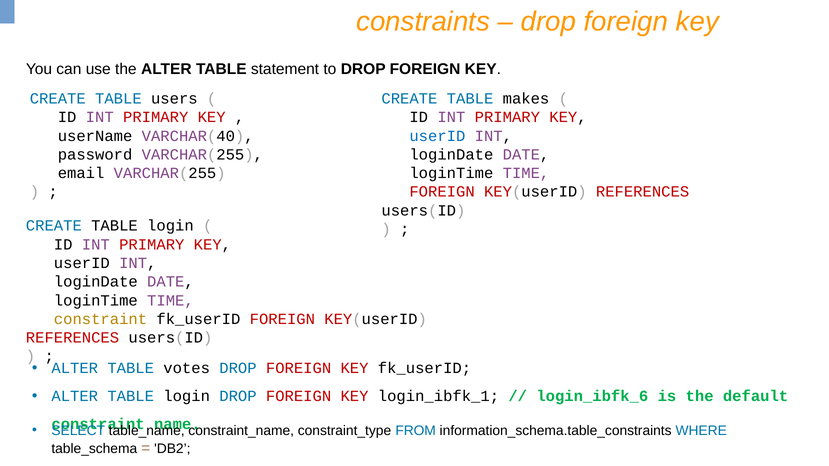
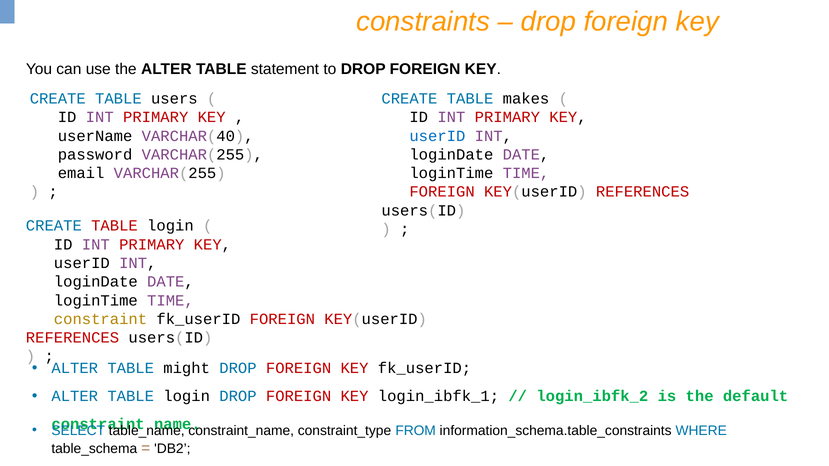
TABLE at (114, 226) colour: black -> red
votes: votes -> might
login_ibfk_6: login_ibfk_6 -> login_ibfk_2
